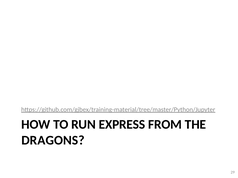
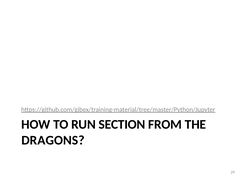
EXPRESS: EXPRESS -> SECTION
